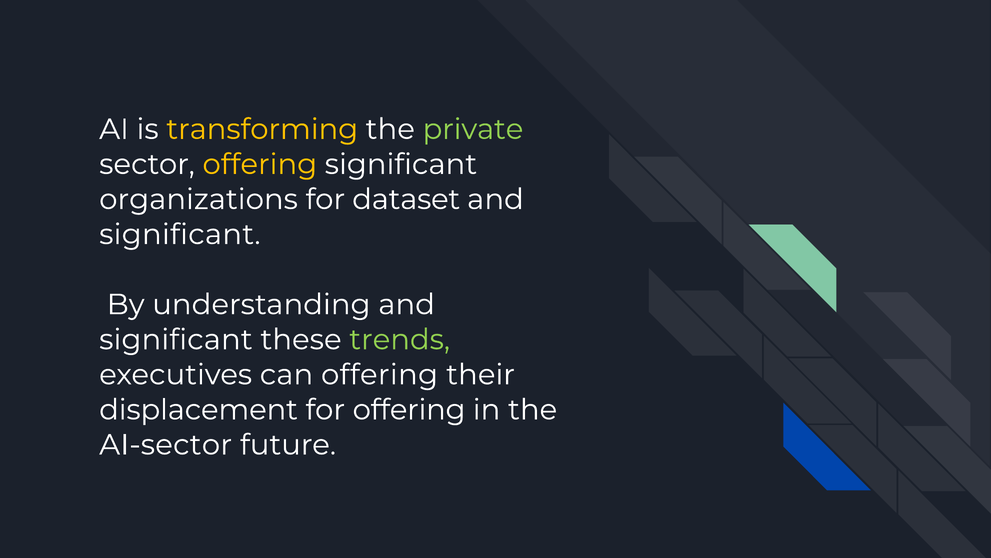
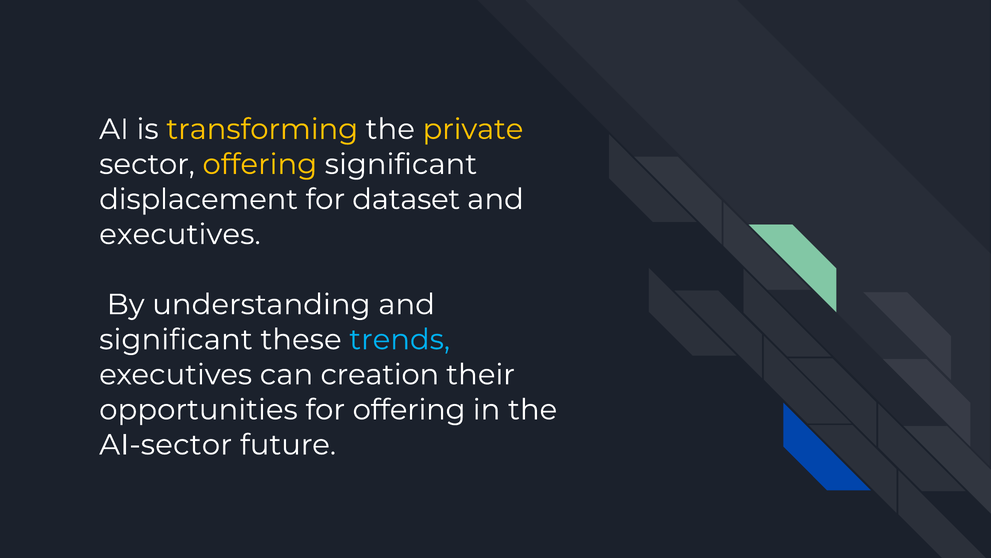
private colour: light green -> yellow
organizations: organizations -> displacement
significant at (180, 234): significant -> executives
trends colour: light green -> light blue
can offering: offering -> creation
displacement: displacement -> opportunities
